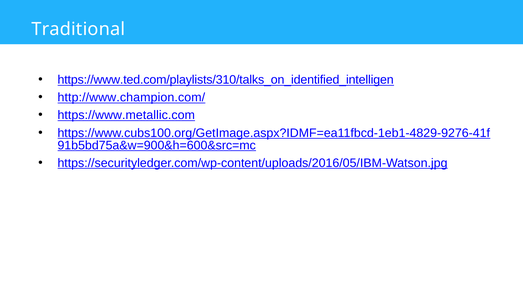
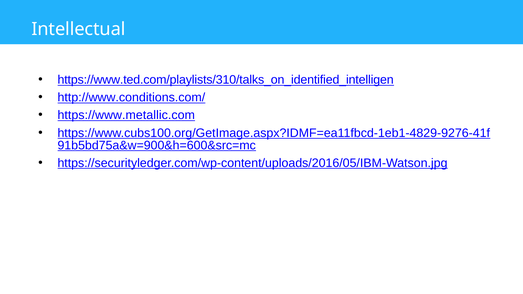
Traditional: Traditional -> Intellectual
http://www.champion.com/: http://www.champion.com/ -> http://www.conditions.com/
